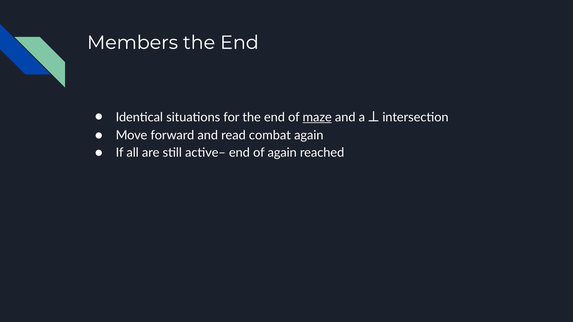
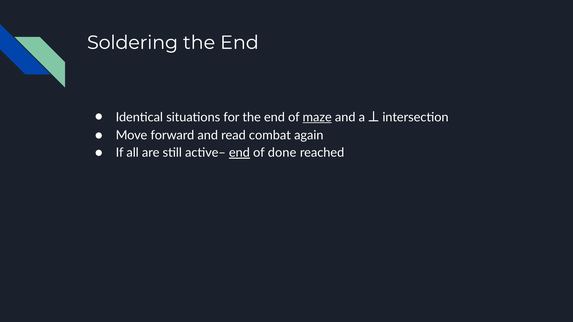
Members: Members -> Soldering
end at (239, 153) underline: none -> present
of again: again -> done
